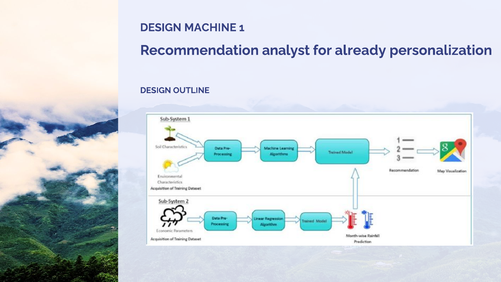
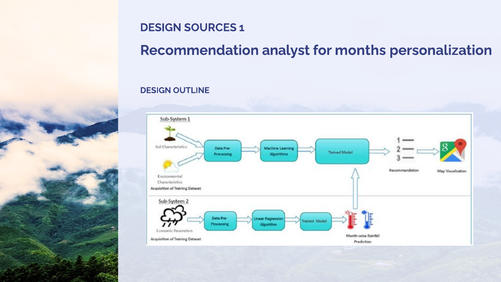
MACHINE: MACHINE -> SOURCES
already: already -> months
